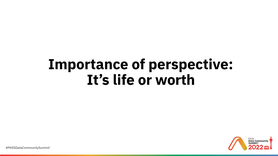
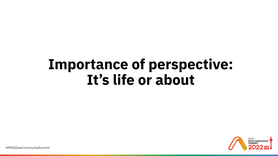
worth: worth -> about
